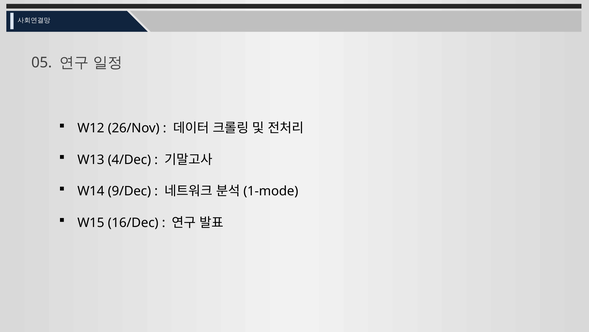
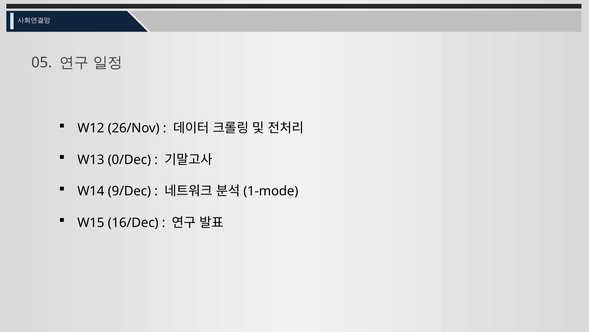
4/Dec: 4/Dec -> 0/Dec
